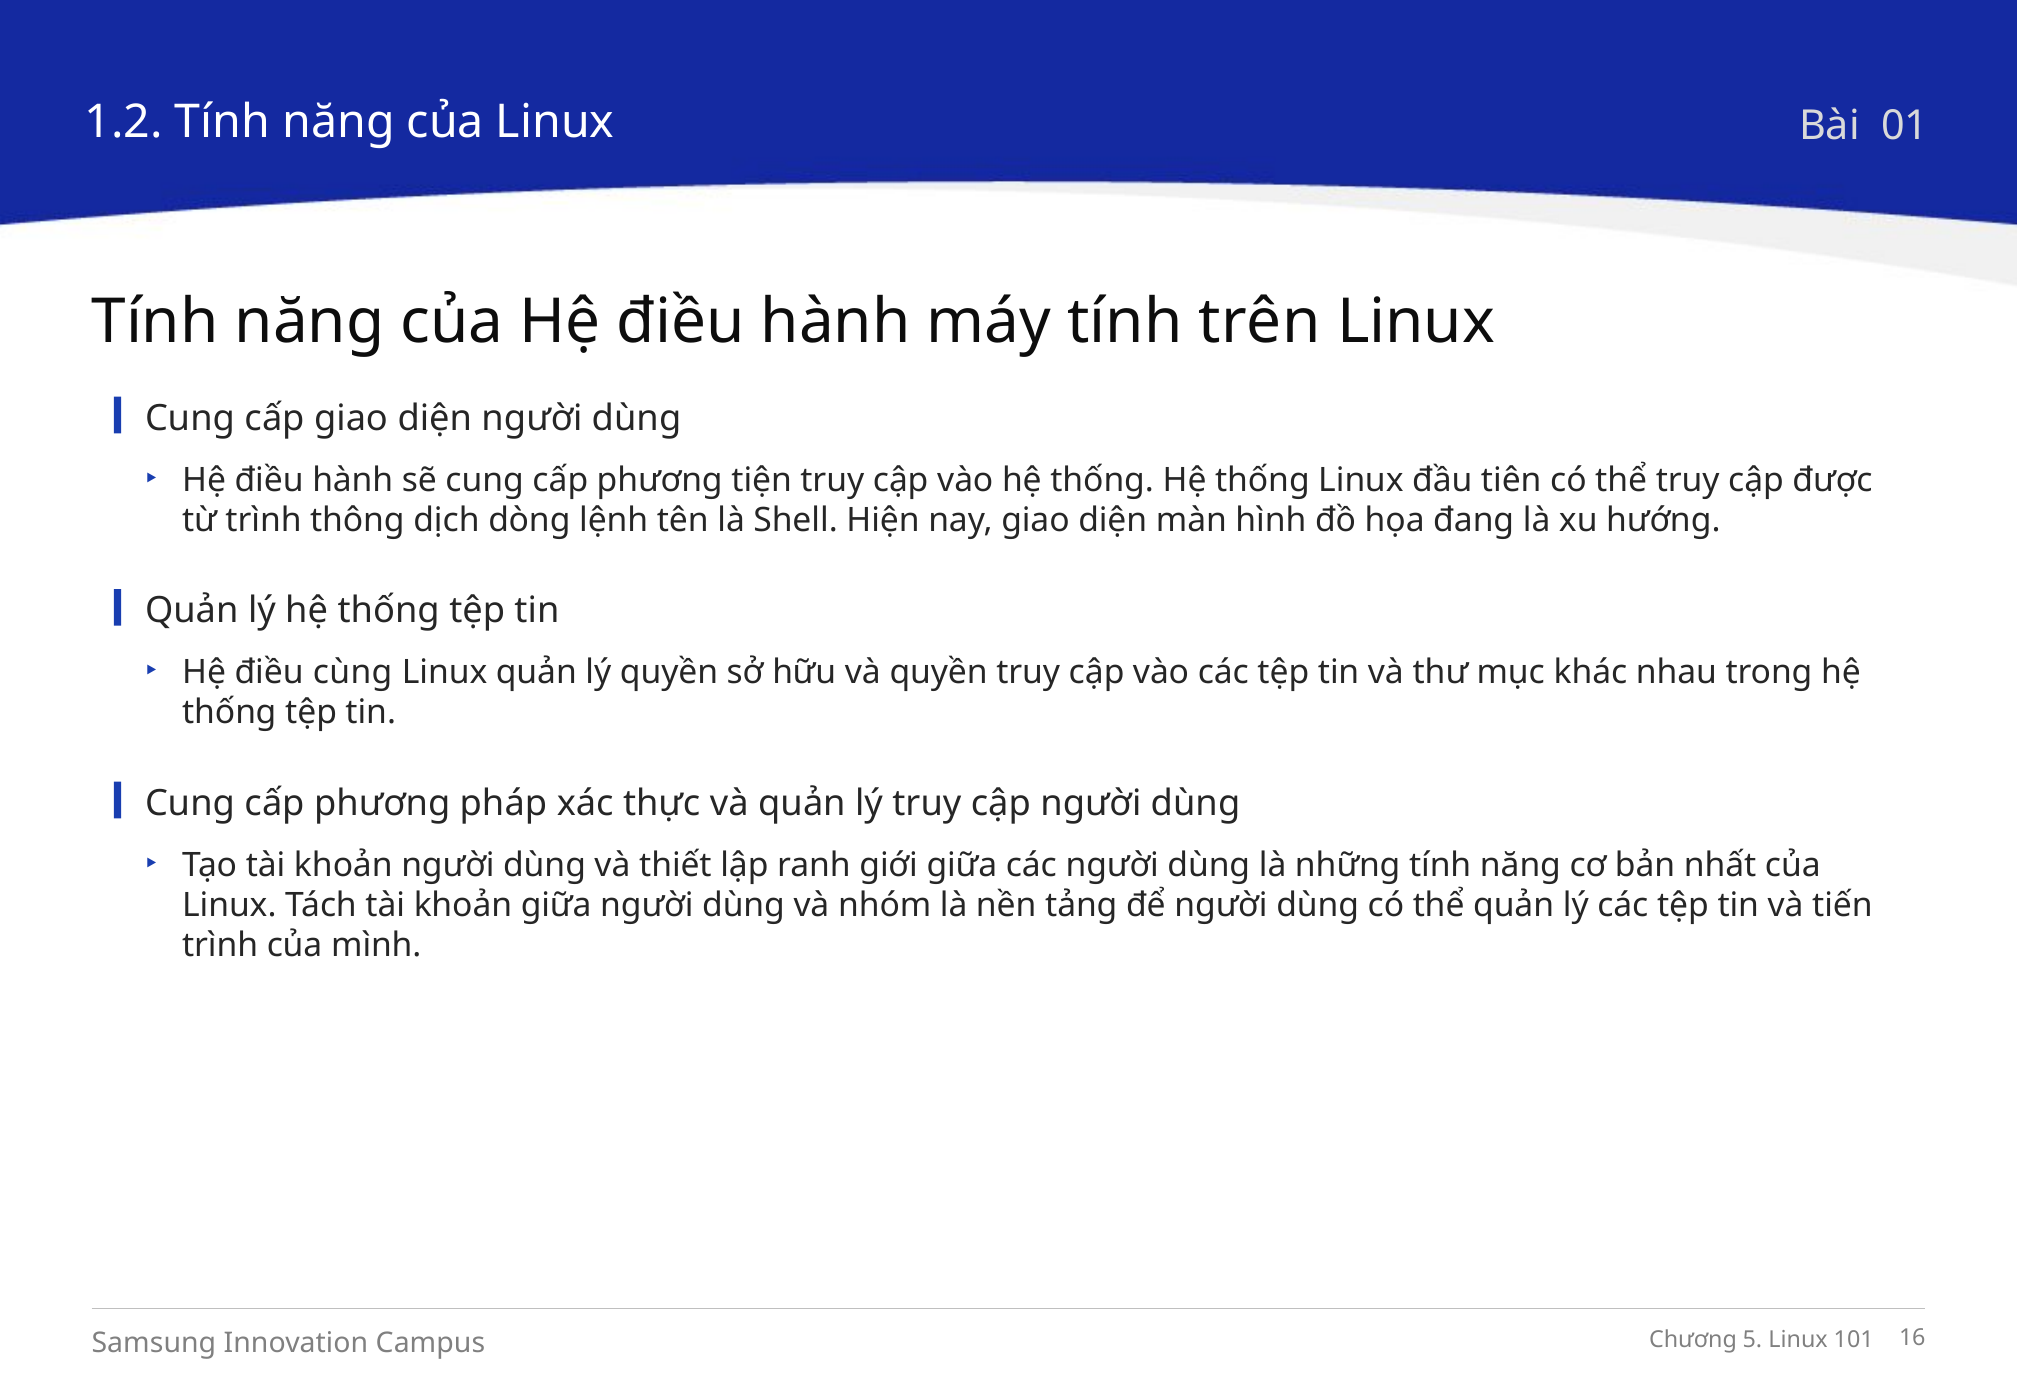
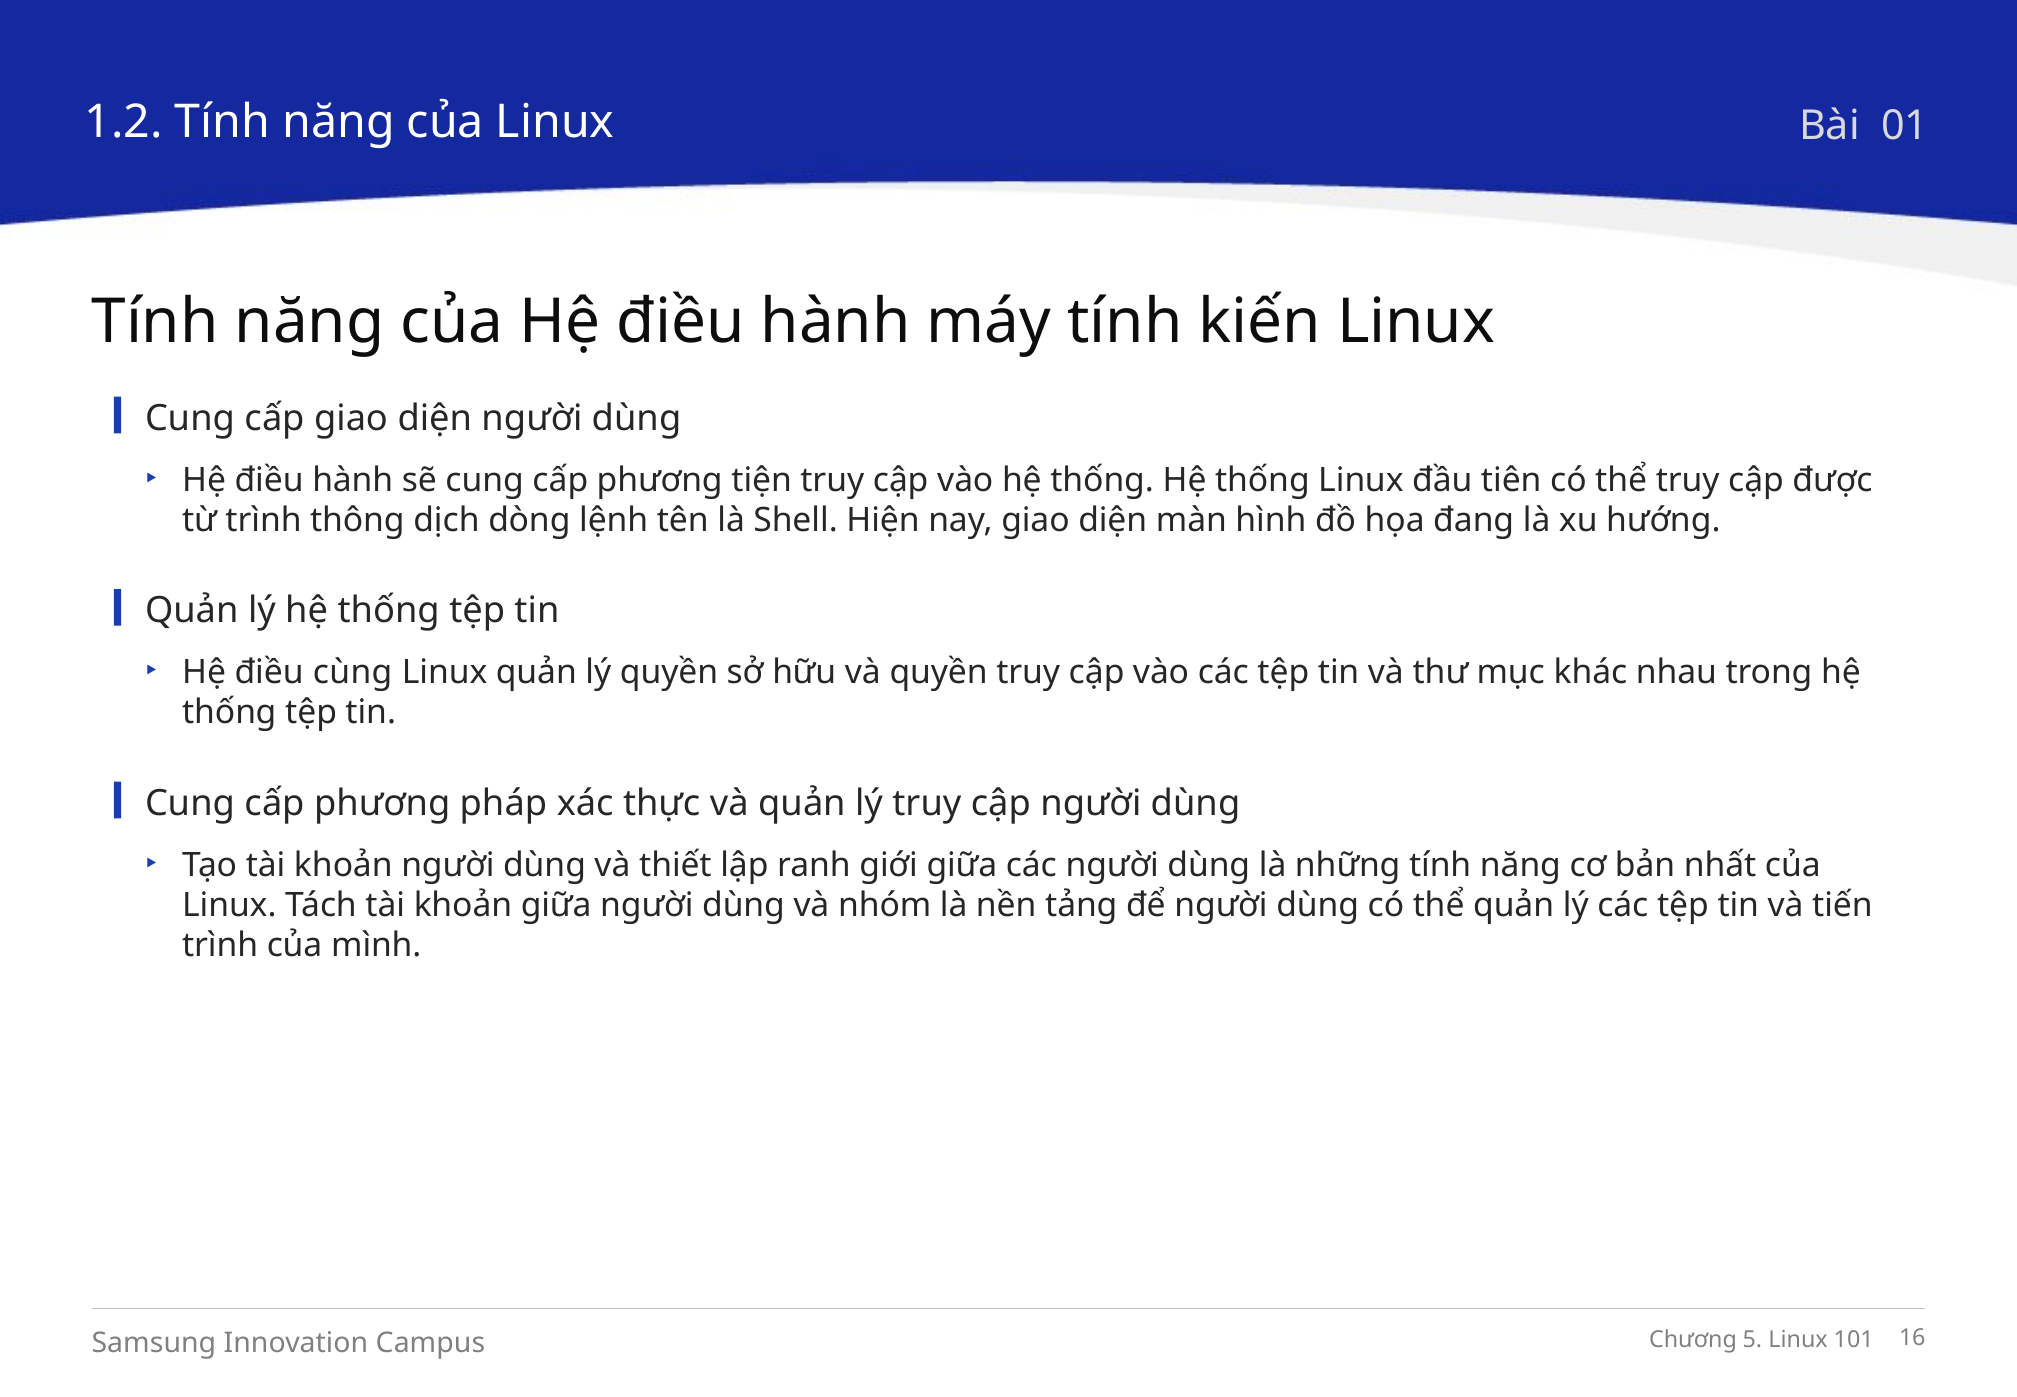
trên: trên -> kiến
